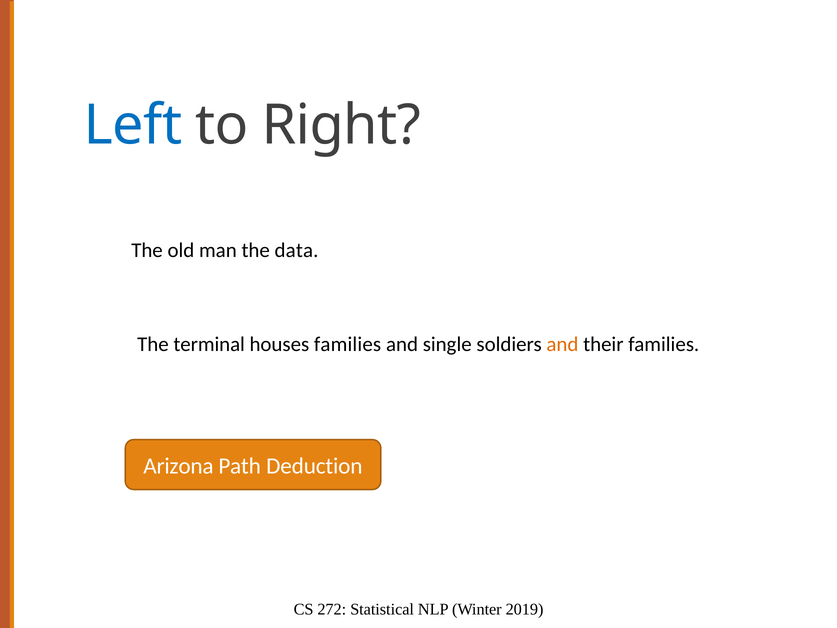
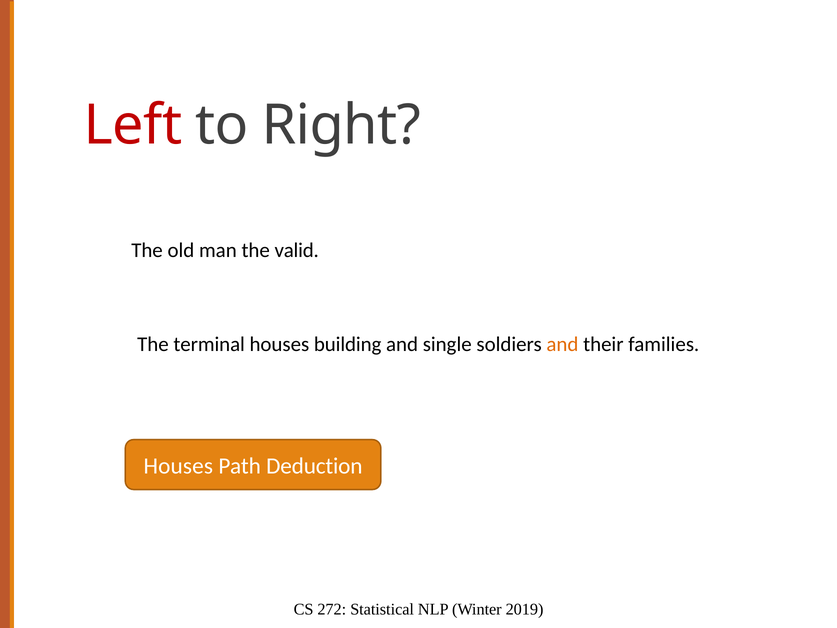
Left colour: blue -> red
data: data -> valid
houses families: families -> building
Arizona at (178, 466): Arizona -> Houses
